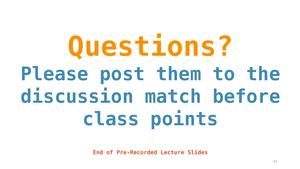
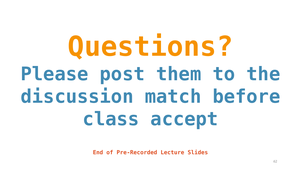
points: points -> accept
